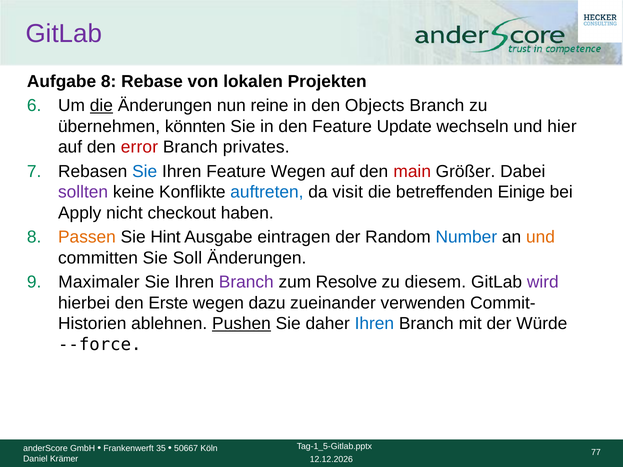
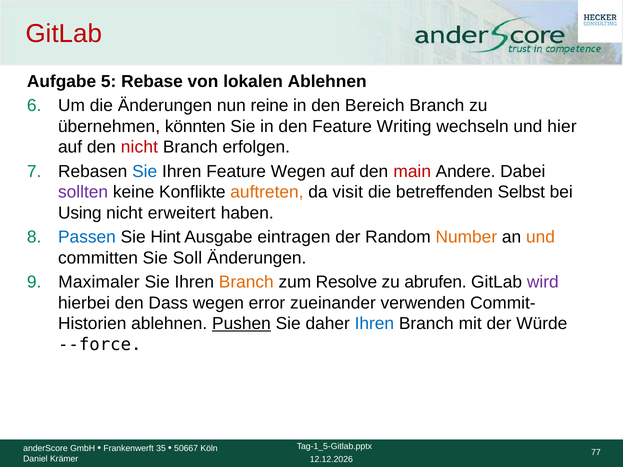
GitLab at (64, 34) colour: purple -> red
Aufgabe 8: 8 -> 5
lokalen Projekten: Projekten -> Ablehnen
die at (101, 106) underline: present -> none
Objects: Objects -> Bereich
Update: Update -> Writing
den error: error -> nicht
privates: privates -> erfolgen
Größer: Größer -> Andere
auftreten colour: blue -> orange
Einige: Einige -> Selbst
Apply: Apply -> Using
checkout: checkout -> erweitert
Passen colour: orange -> blue
Number colour: blue -> orange
Branch at (246, 282) colour: purple -> orange
diesem: diesem -> abrufen
Erste: Erste -> Dass
dazu: dazu -> error
